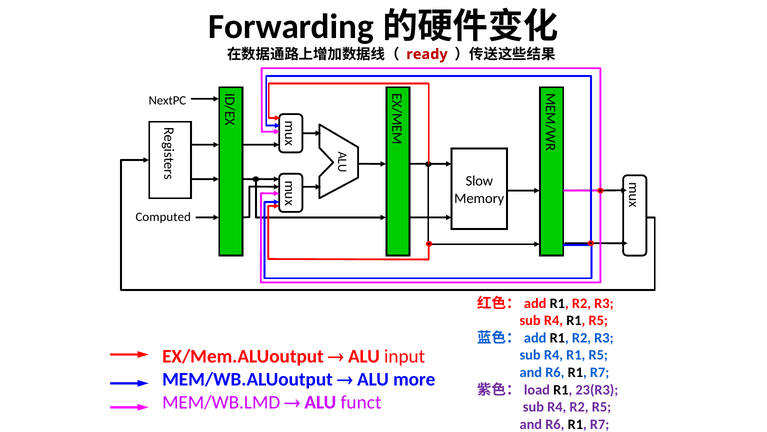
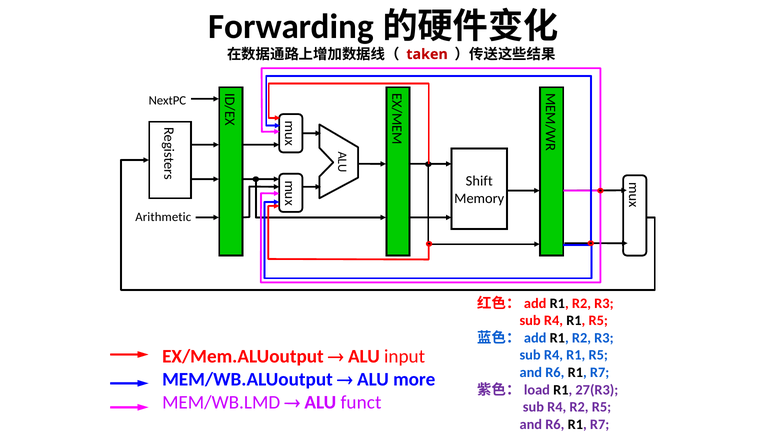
ready: ready -> taken
Slow: Slow -> Shift
Computed: Computed -> Arithmetic
23(R3: 23(R3 -> 27(R3
